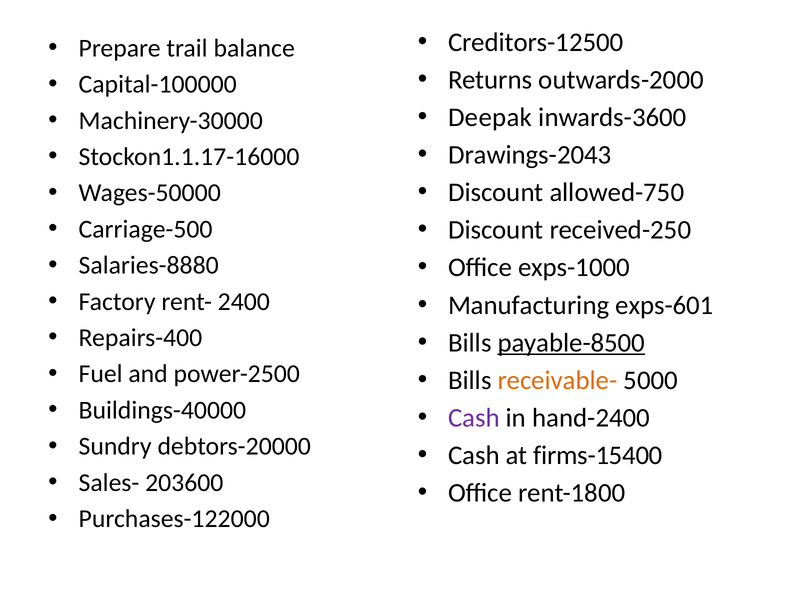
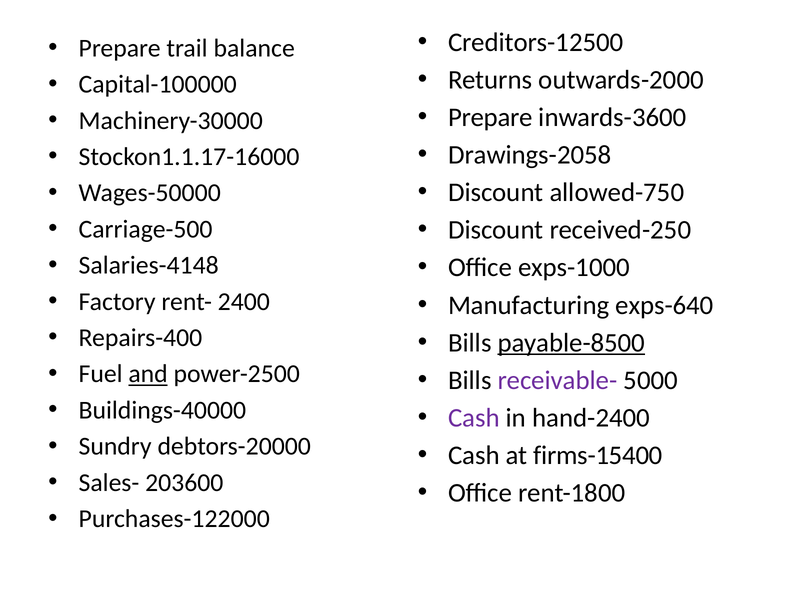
Deepak at (490, 117): Deepak -> Prepare
Drawings-2043: Drawings-2043 -> Drawings-2058
Salaries-8880: Salaries-8880 -> Salaries-4148
exps-601: exps-601 -> exps-640
and underline: none -> present
receivable- colour: orange -> purple
